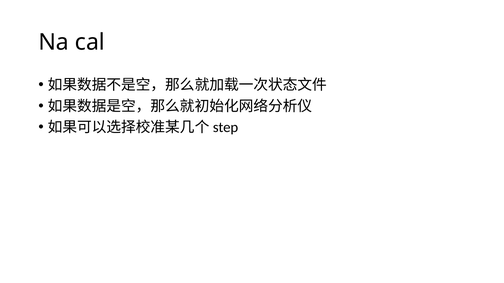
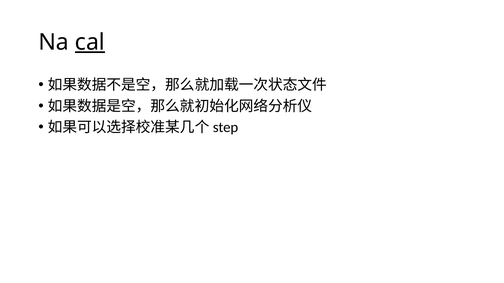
cal underline: none -> present
